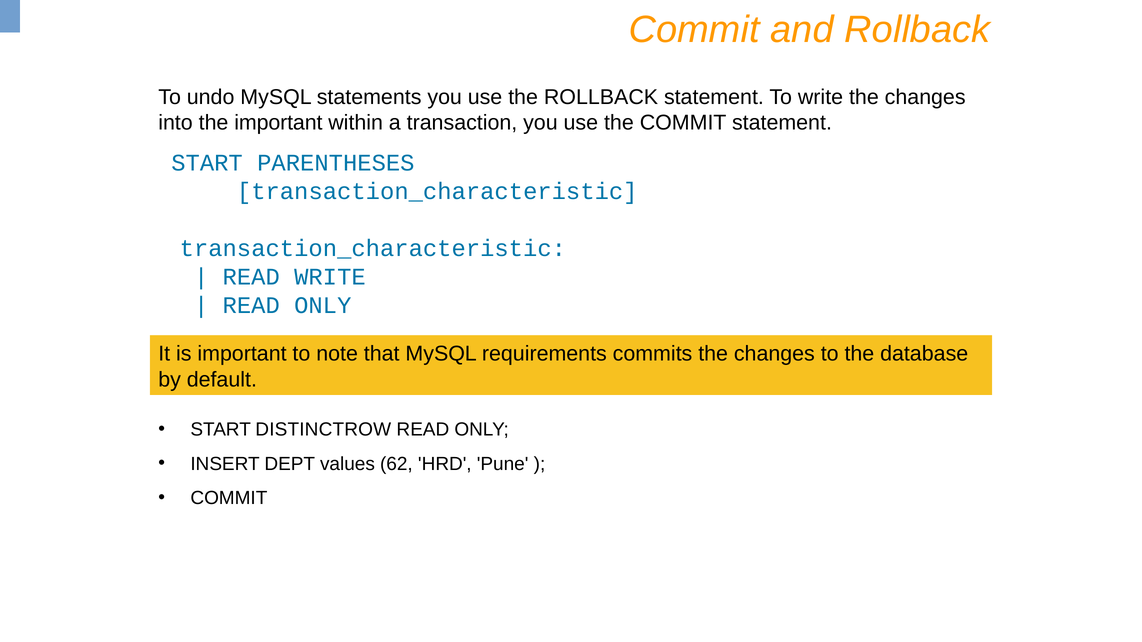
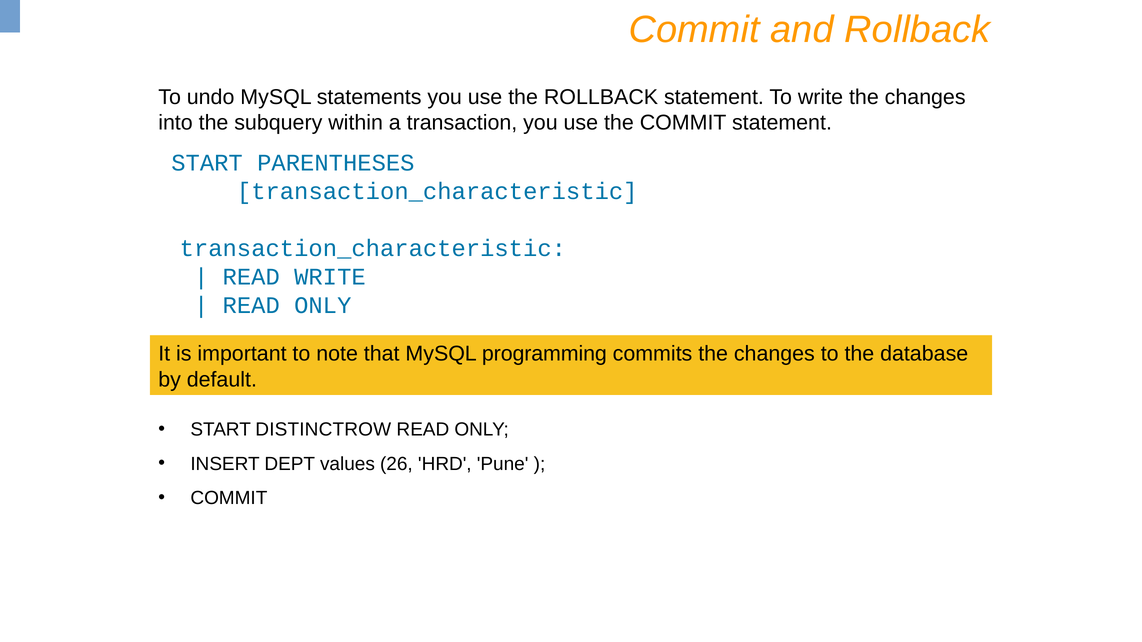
the important: important -> subquery
requirements: requirements -> programming
62: 62 -> 26
